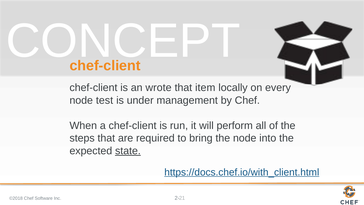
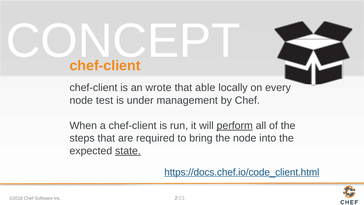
item: item -> able
perform underline: none -> present
https://docs.chef.io/with_client.html: https://docs.chef.io/with_client.html -> https://docs.chef.io/code_client.html
